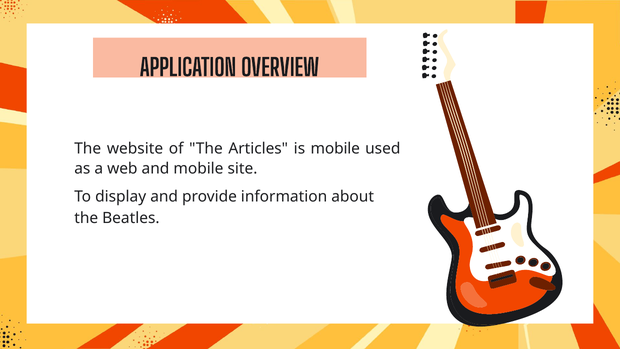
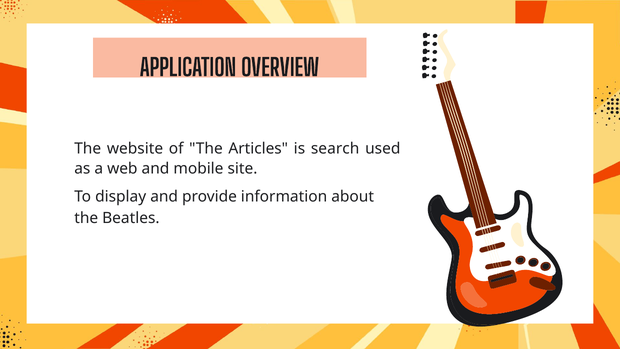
is mobile: mobile -> search
